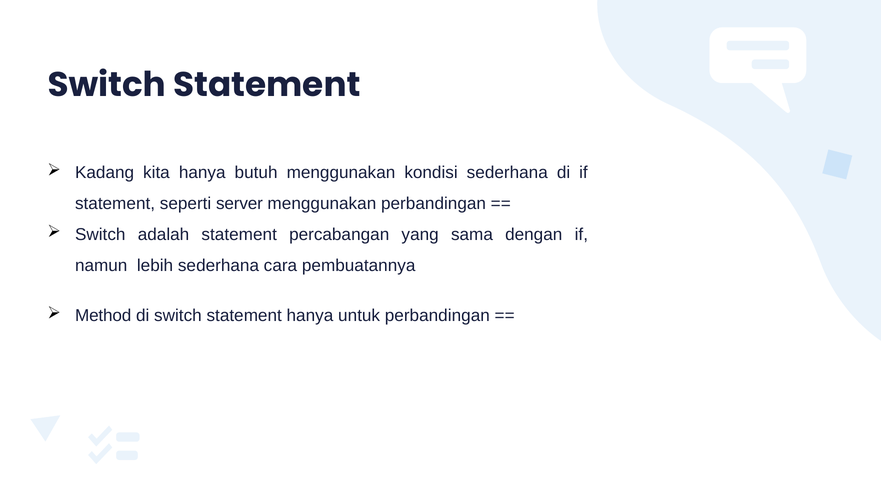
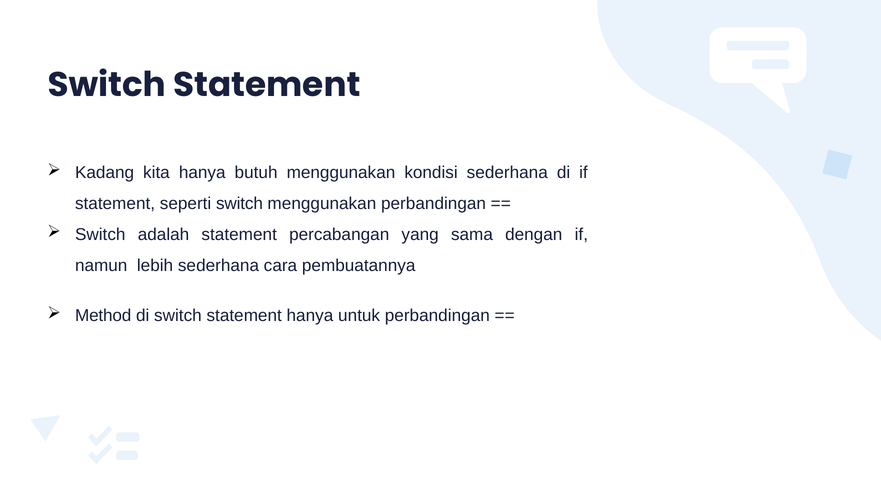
seperti server: server -> switch
